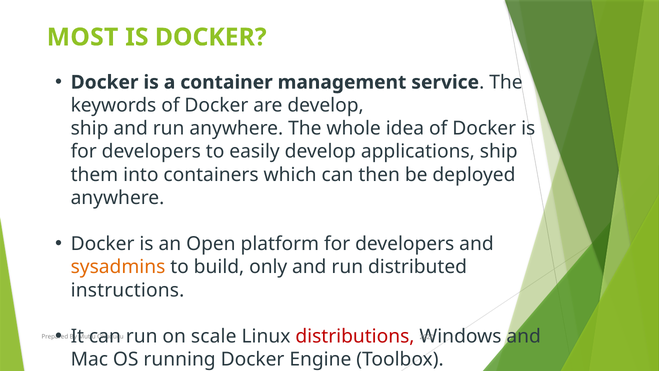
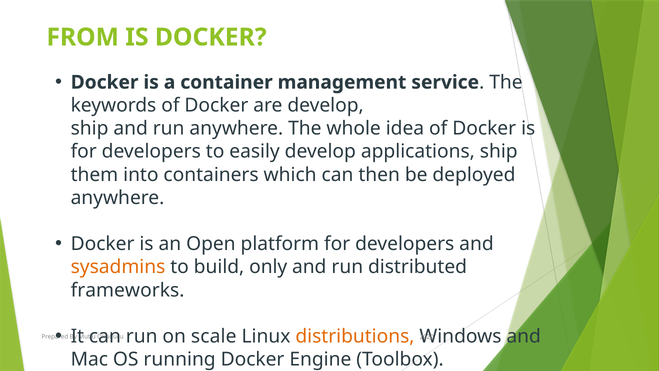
MOST: MOST -> FROM
instructions: instructions -> frameworks
distributions colour: red -> orange
